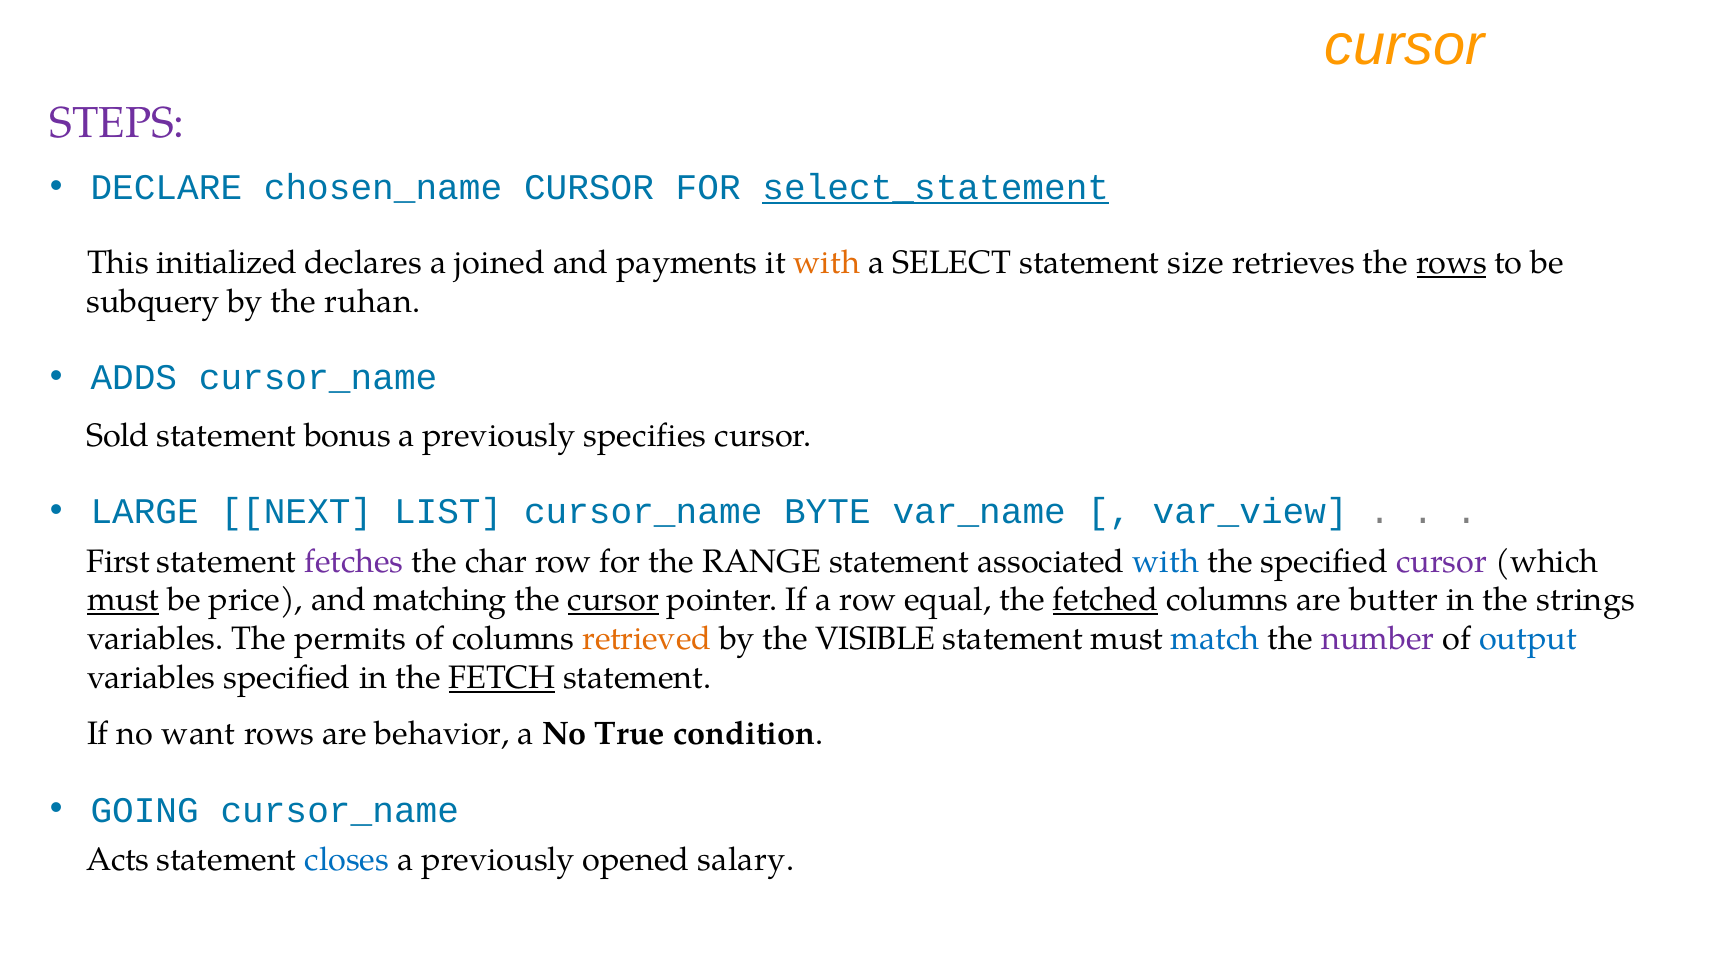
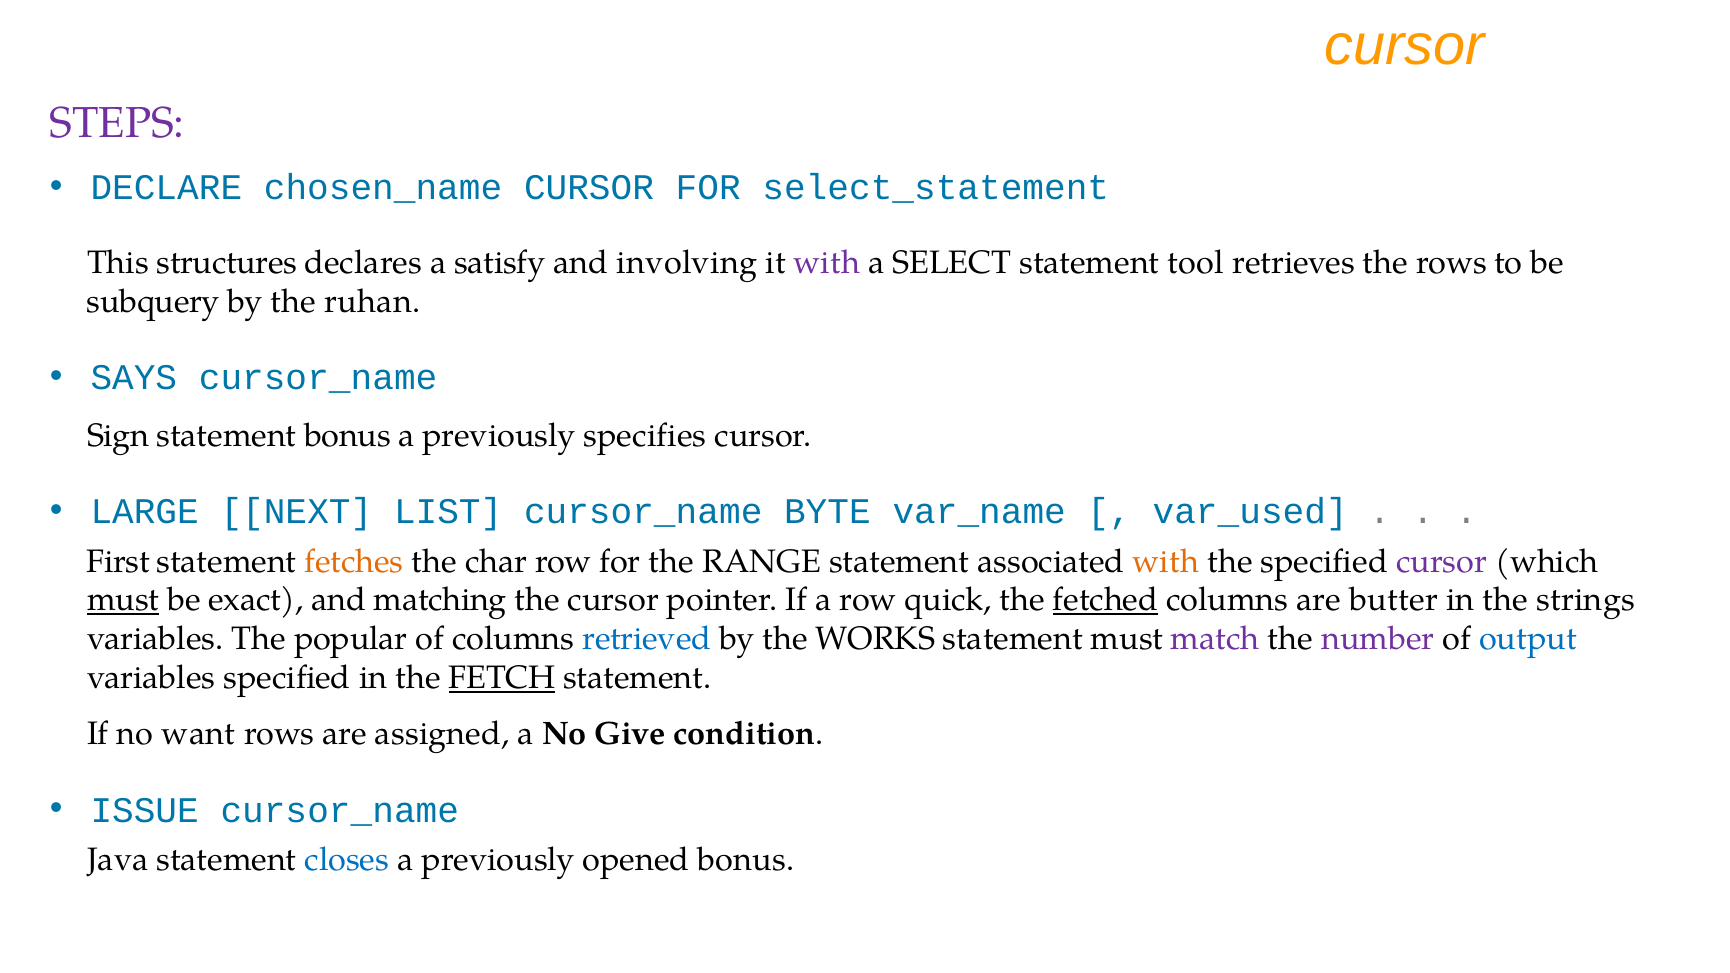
select_statement underline: present -> none
initialized: initialized -> structures
joined: joined -> satisfy
payments: payments -> involving
with at (827, 263) colour: orange -> purple
size: size -> tool
rows at (1452, 263) underline: present -> none
ADDS: ADDS -> SAYS
Sold: Sold -> Sign
var_view: var_view -> var_used
fetches colour: purple -> orange
with at (1166, 561) colour: blue -> orange
price: price -> exact
cursor at (613, 600) underline: present -> none
equal: equal -> quick
permits: permits -> popular
retrieved colour: orange -> blue
VISIBLE: VISIBLE -> WORKS
match colour: blue -> purple
behavior: behavior -> assigned
True: True -> Give
GOING: GOING -> ISSUE
Acts: Acts -> Java
opened salary: salary -> bonus
